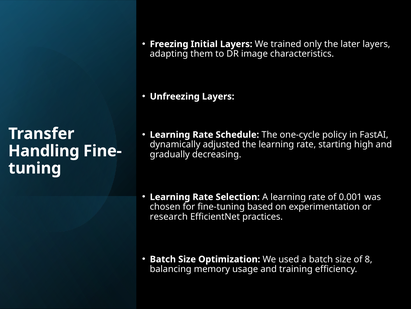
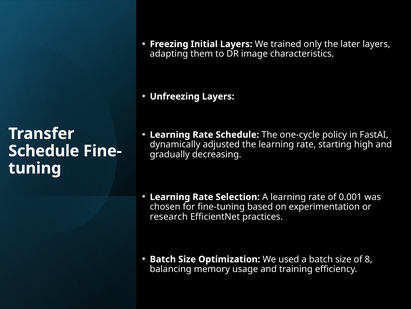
Handling at (44, 151): Handling -> Schedule
